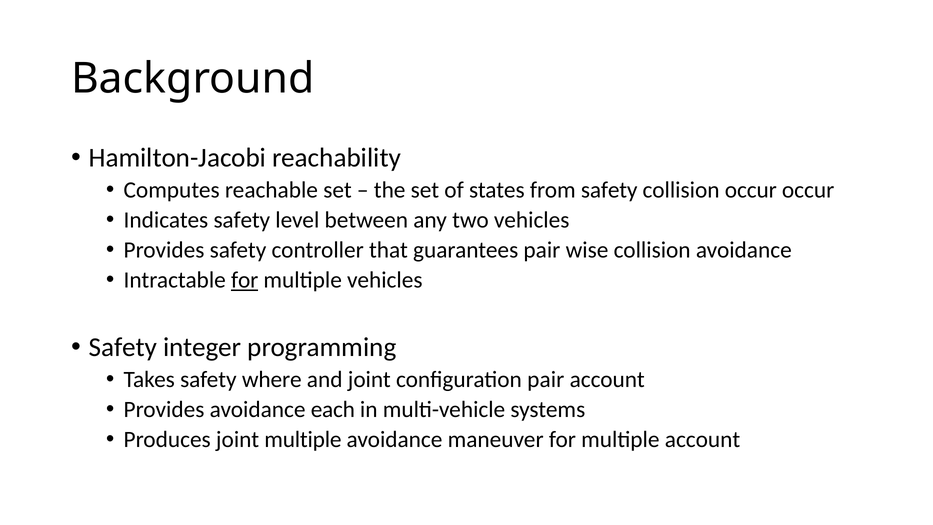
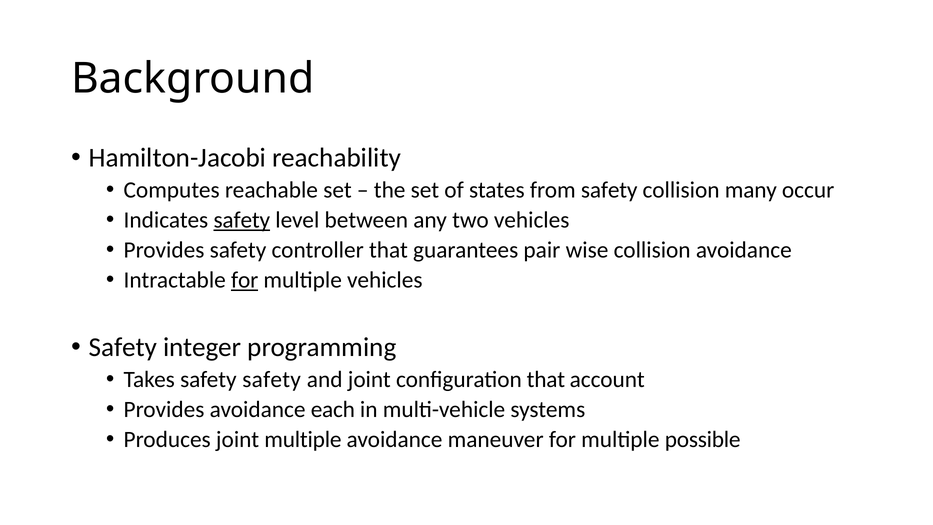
collision occur: occur -> many
safety at (242, 220) underline: none -> present
safety where: where -> safety
configuration pair: pair -> that
multiple account: account -> possible
